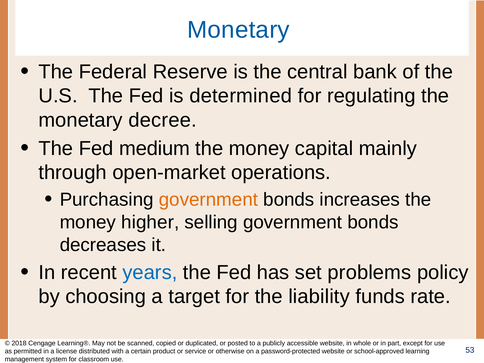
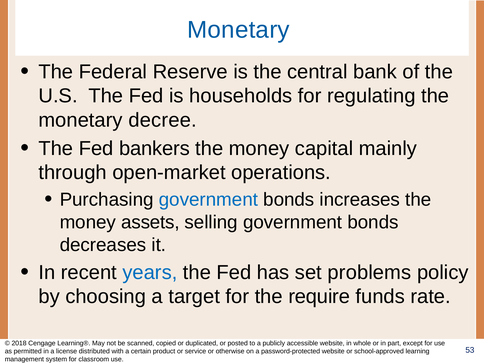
determined: determined -> households
medium: medium -> bankers
government at (208, 200) colour: orange -> blue
higher: higher -> assets
liability: liability -> require
